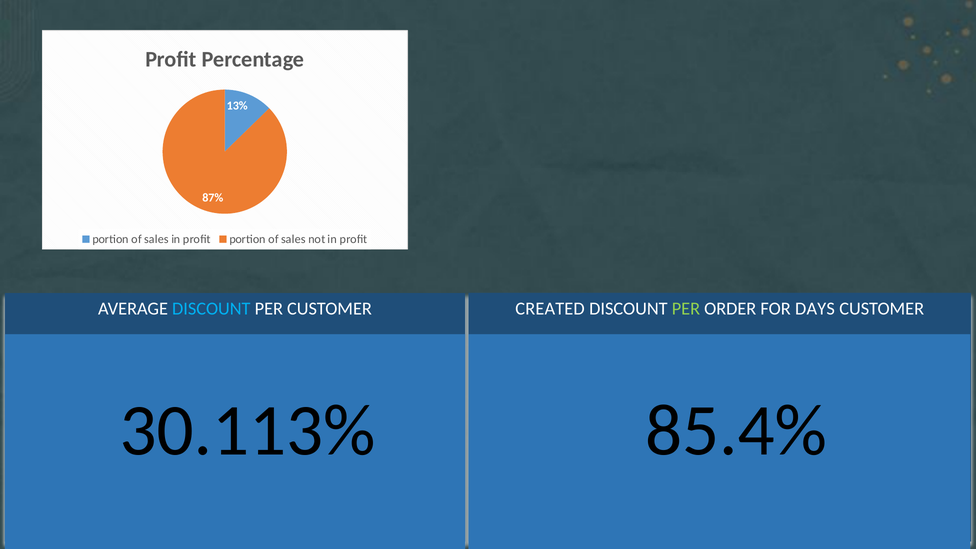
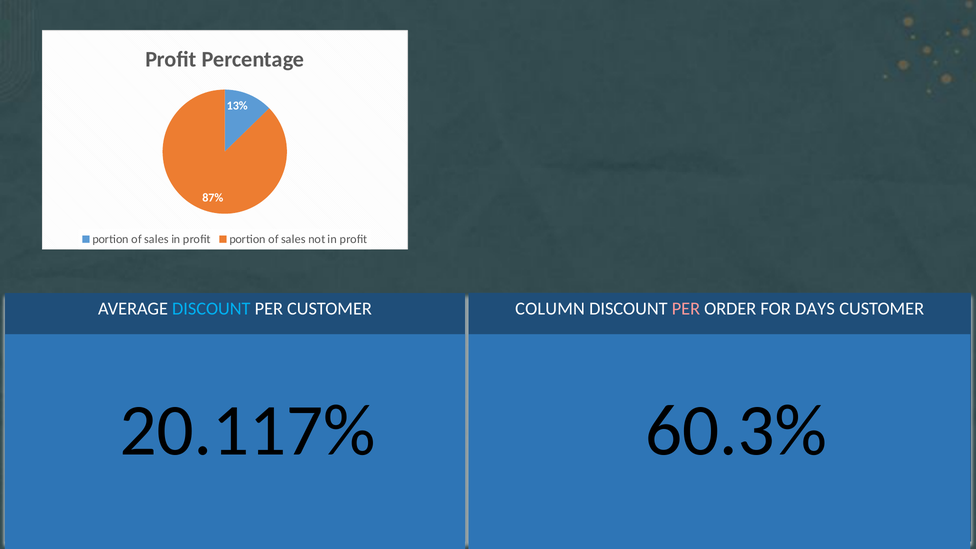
CREATED: CREATED -> COLUMN
PER at (686, 309) colour: light green -> pink
30.113%: 30.113% -> 20.117%
85.4%: 85.4% -> 60.3%
